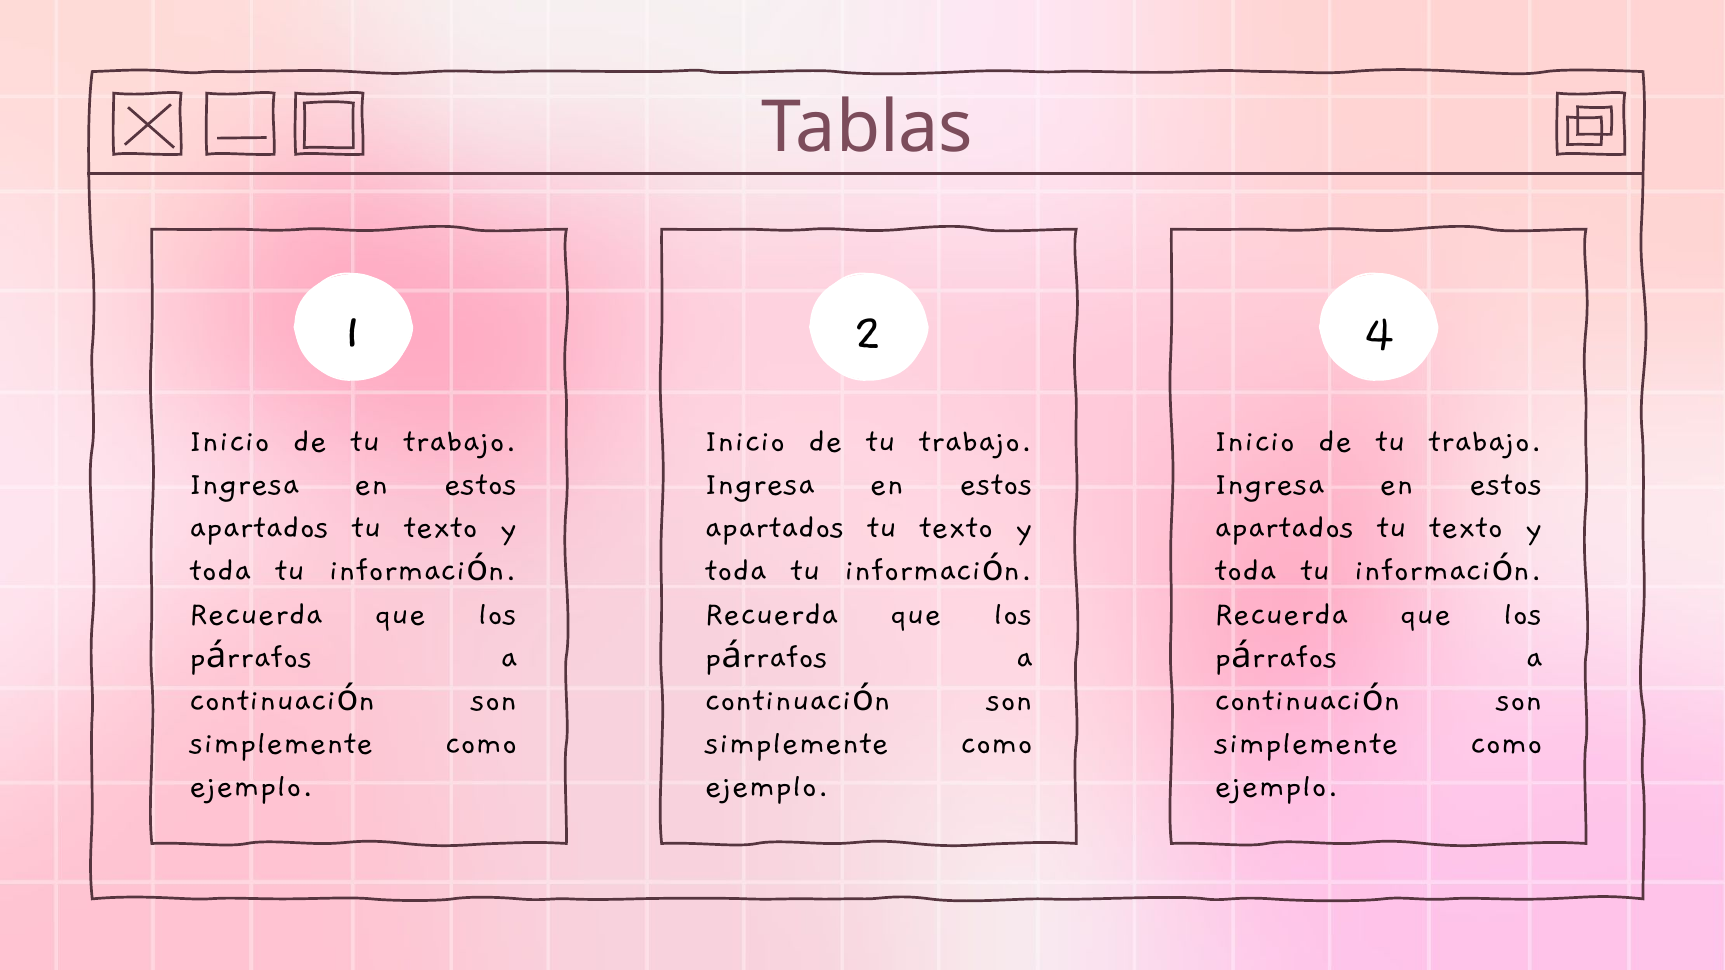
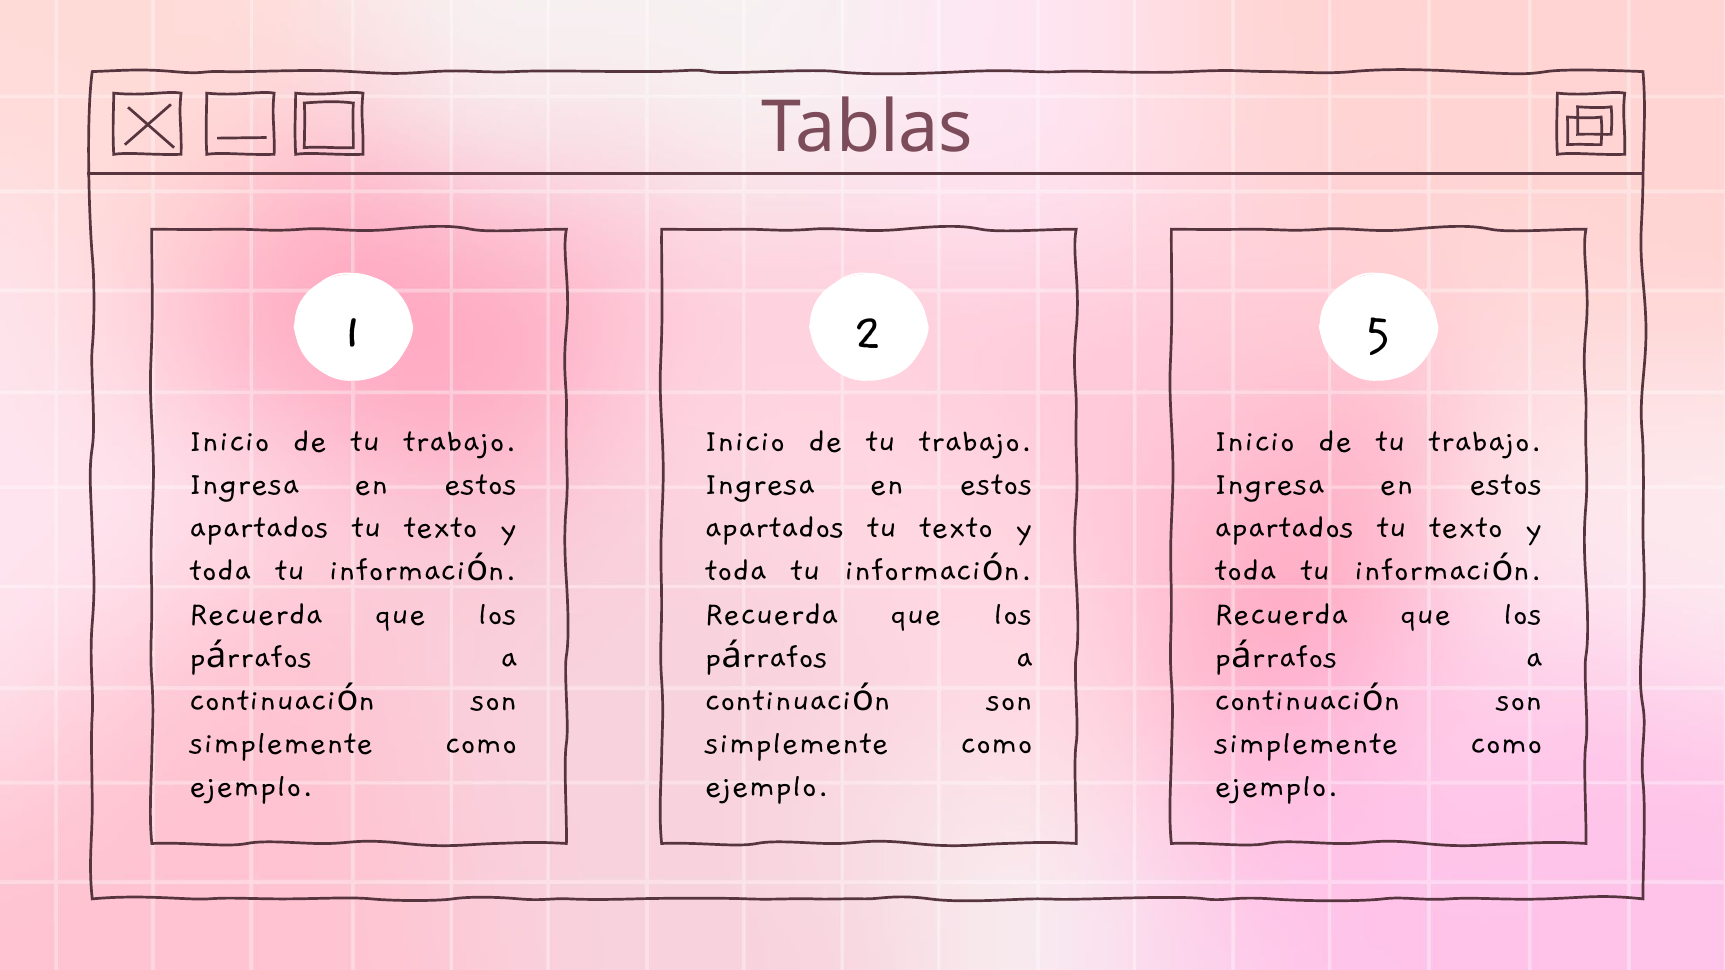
4: 4 -> 5
